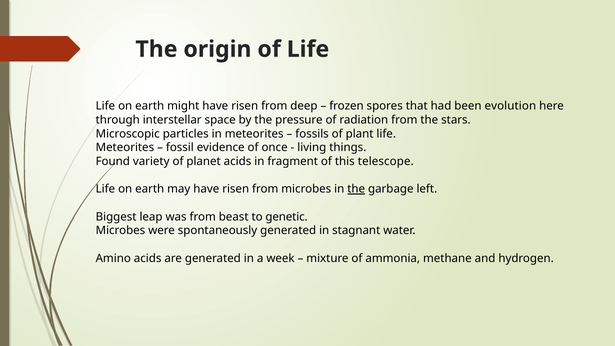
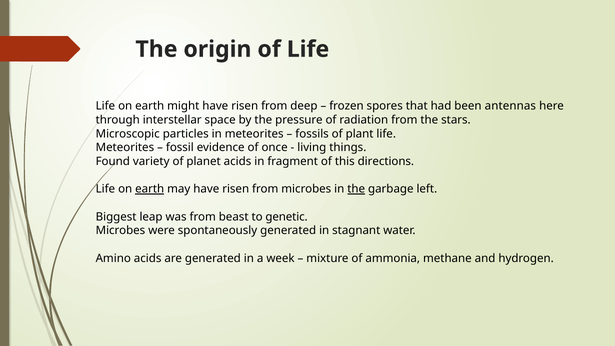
evolution: evolution -> antennas
telescope: telescope -> directions
earth at (150, 189) underline: none -> present
